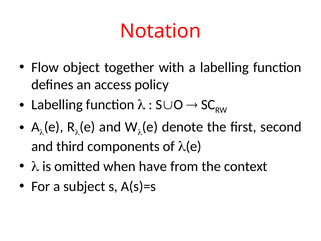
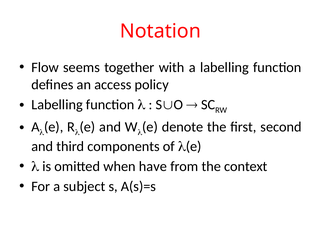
object: object -> seems
